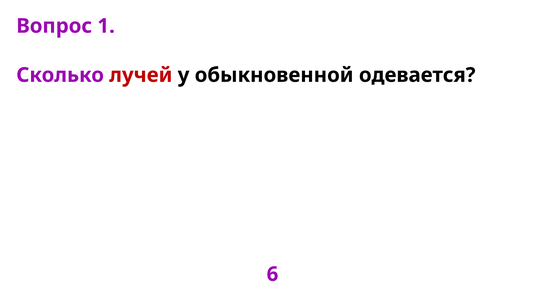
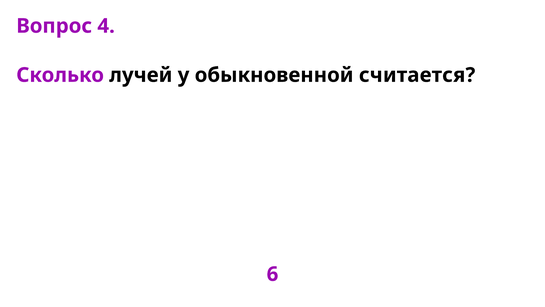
Вопрос 1: 1 -> 4
лучей colour: red -> black
одевается: одевается -> считается
